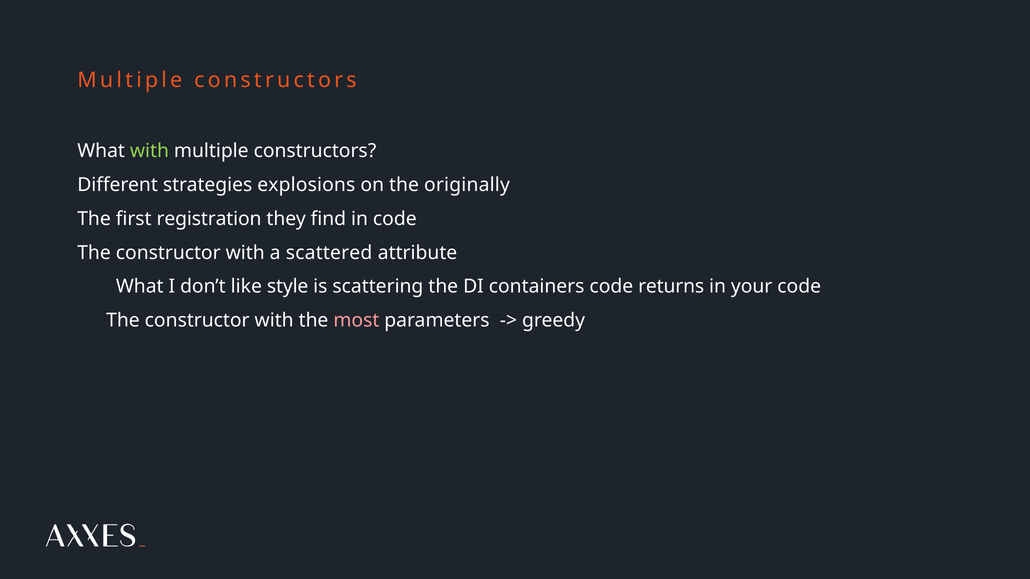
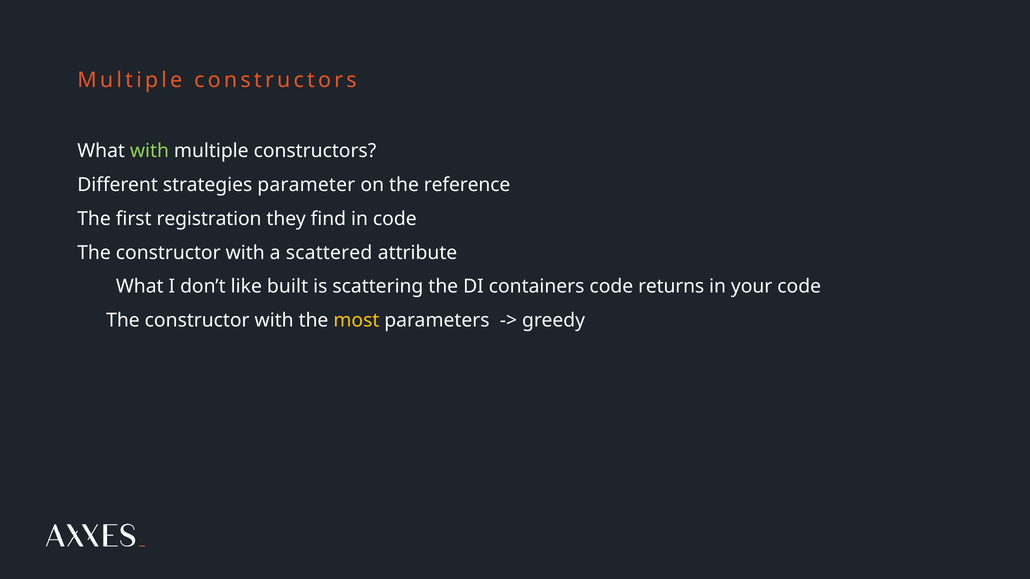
explosions: explosions -> parameter
originally: originally -> reference
style: style -> built
most colour: pink -> yellow
